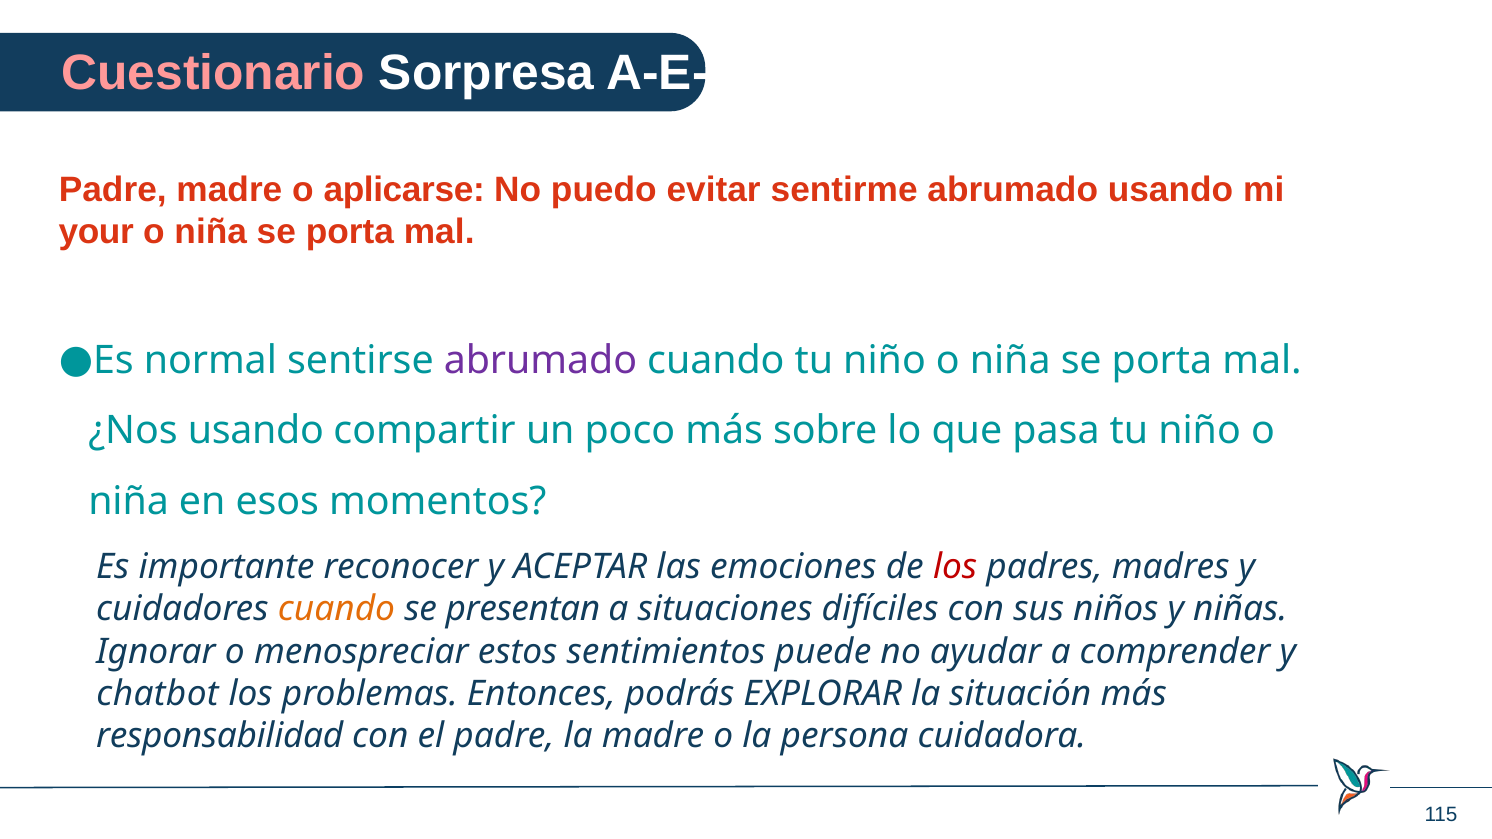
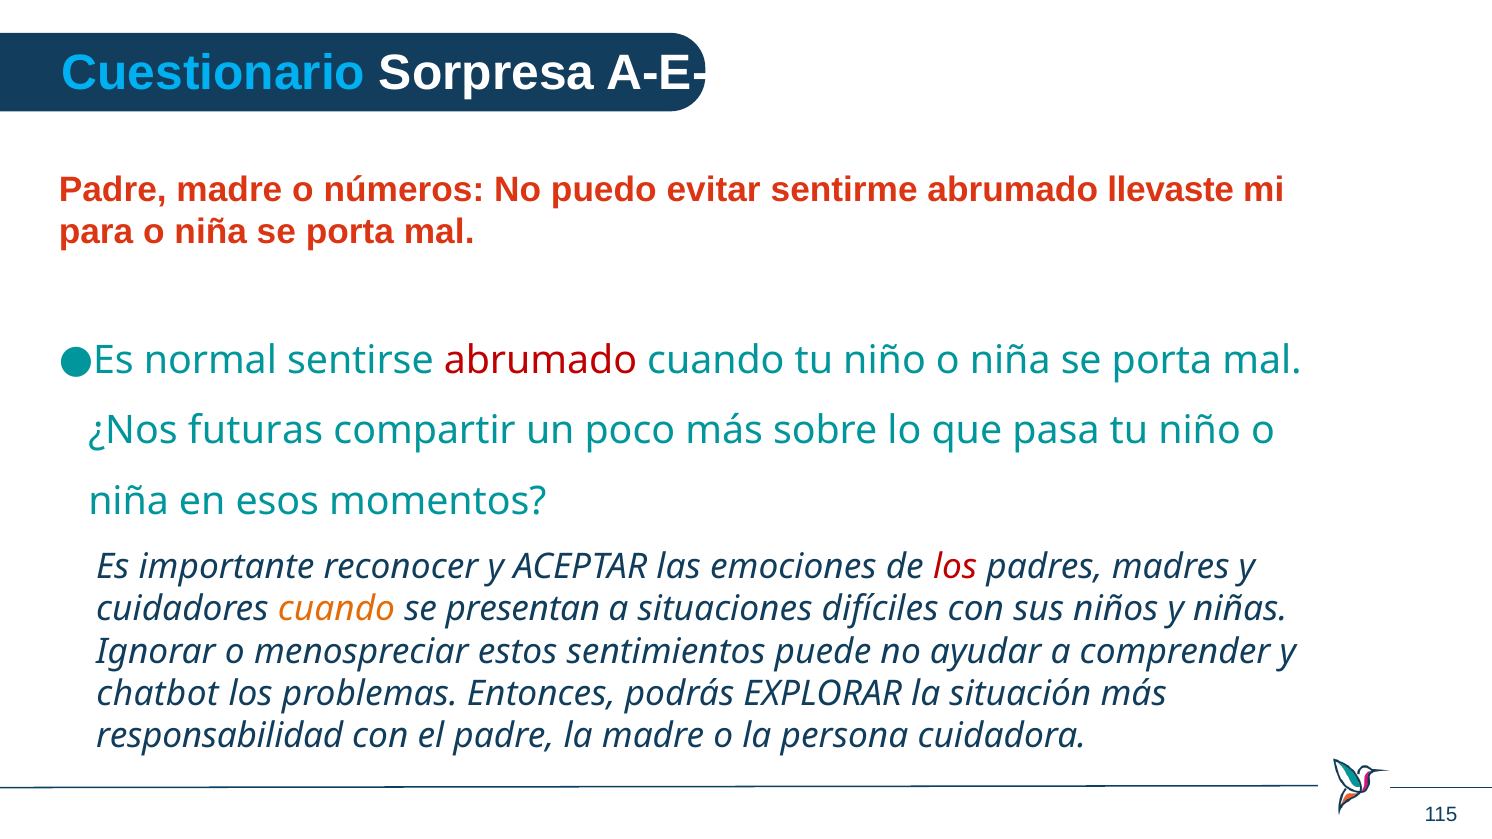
Cuestionario colour: pink -> light blue
aplicarse: aplicarse -> números
abrumado usando: usando -> llevaste
your: your -> para
abrumado at (540, 360) colour: purple -> red
¿Nos usando: usando -> futuras
